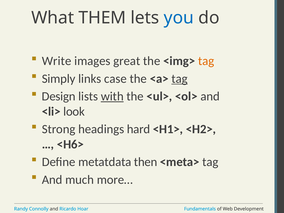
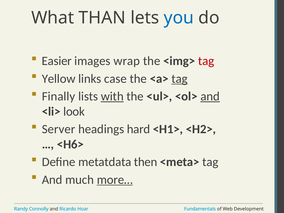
THEM: THEM -> THAN
Write: Write -> Easier
great: great -> wrap
tag at (206, 61) colour: orange -> red
Simply: Simply -> Yellow
Design: Design -> Finally
and at (210, 96) underline: none -> present
Strong: Strong -> Server
more… underline: none -> present
